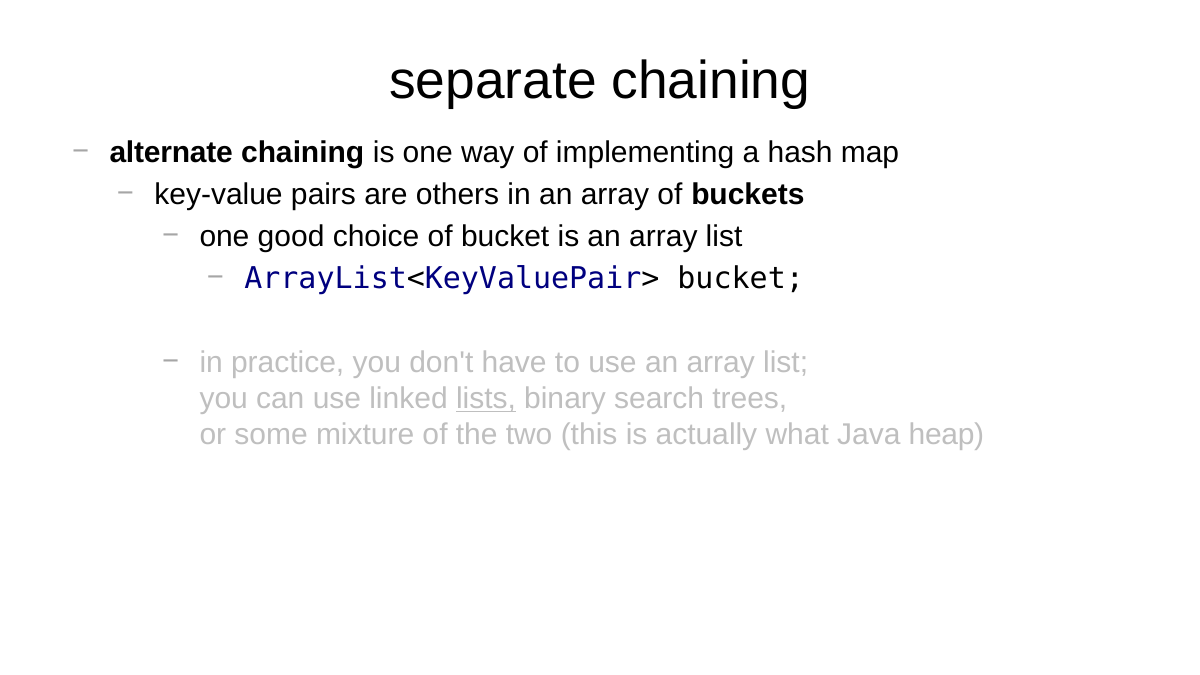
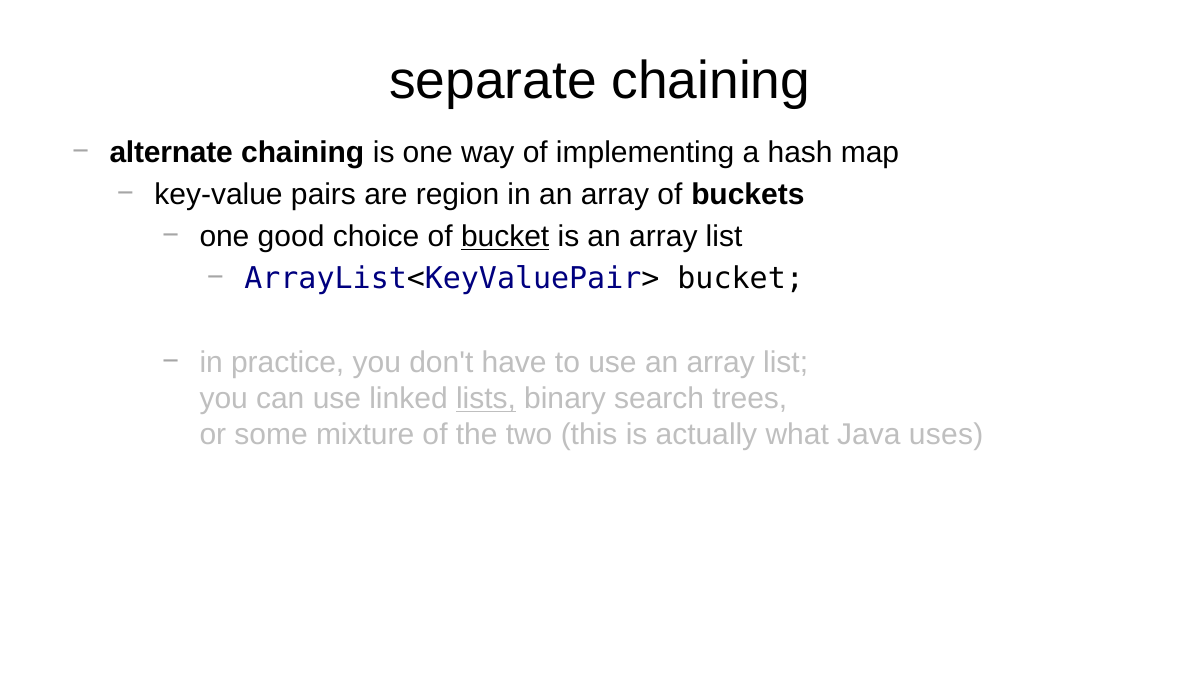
others: others -> region
bucket at (505, 237) underline: none -> present
heap: heap -> uses
